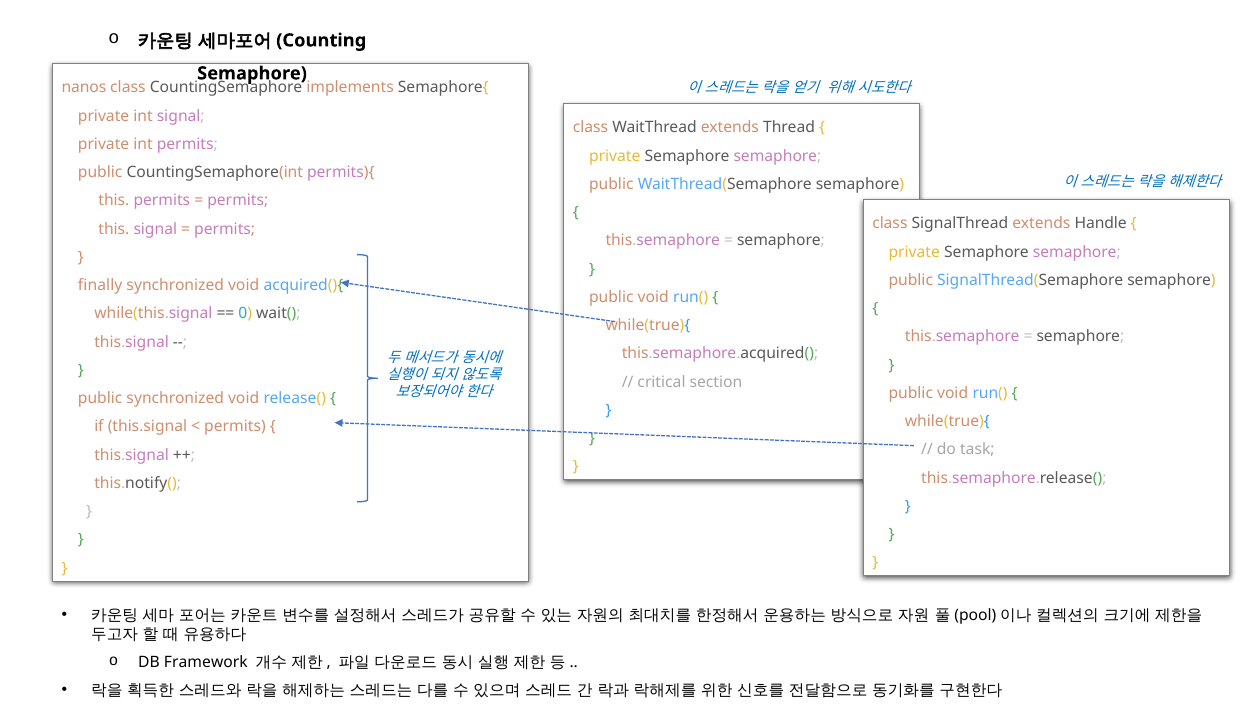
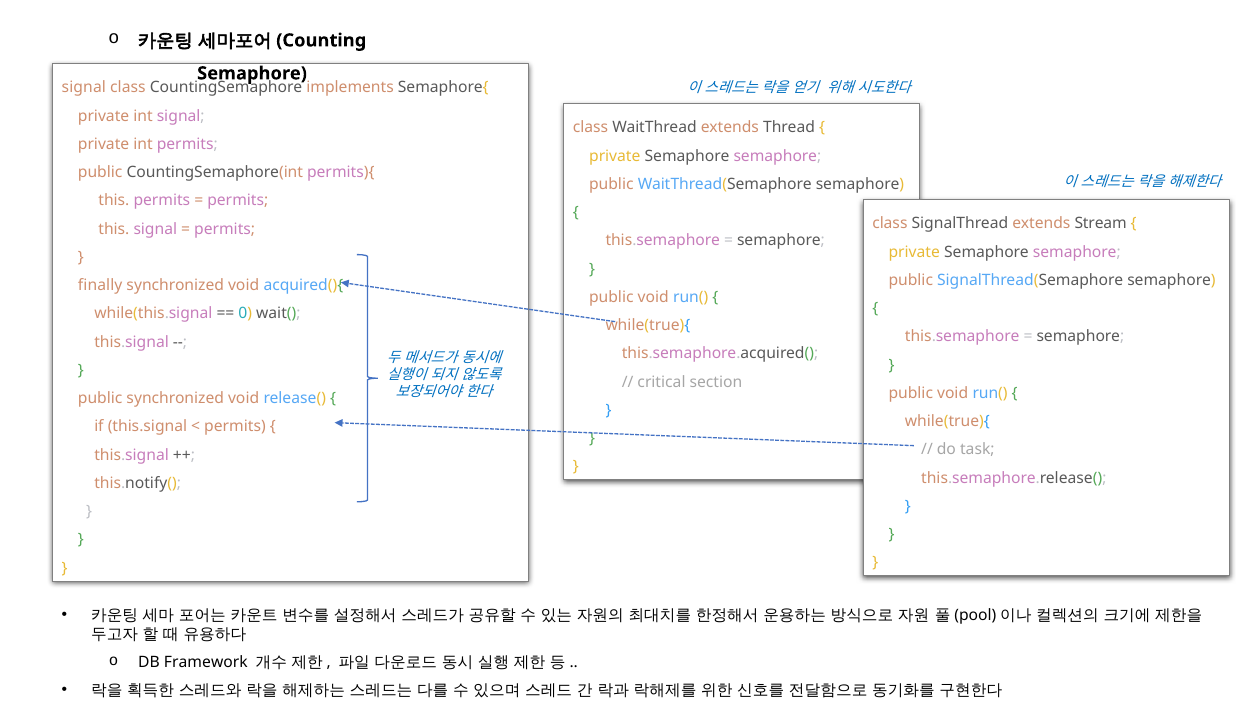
nanos at (84, 88): nanos -> signal
Handle: Handle -> Stream
